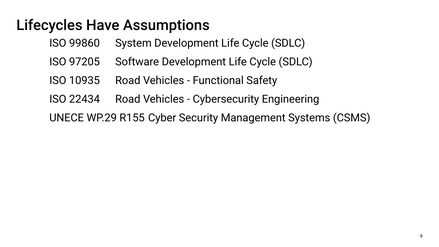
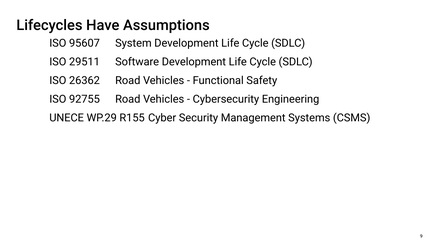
99860: 99860 -> 95607
97205: 97205 -> 29511
10935: 10935 -> 26362
22434: 22434 -> 92755
